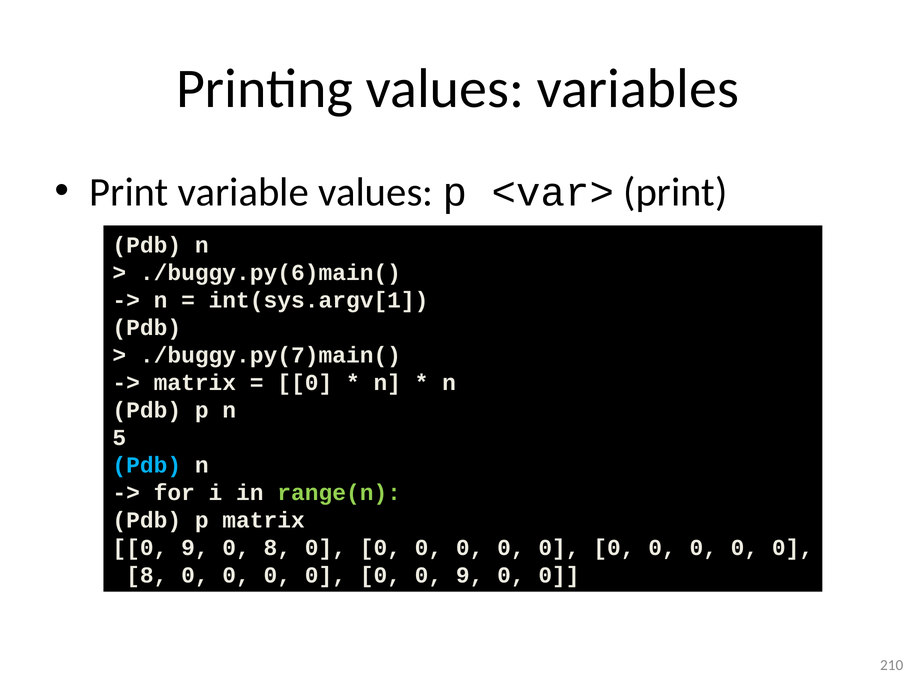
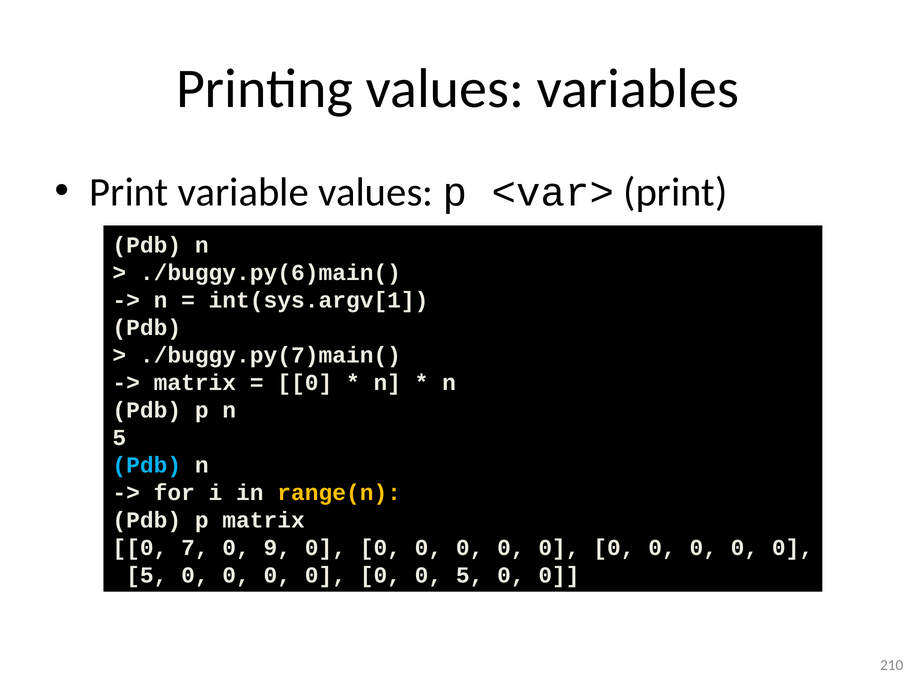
range(n colour: light green -> yellow
9 at (195, 548): 9 -> 7
8 at (277, 548): 8 -> 9
8 at (147, 575): 8 -> 5
9 at (470, 575): 9 -> 5
